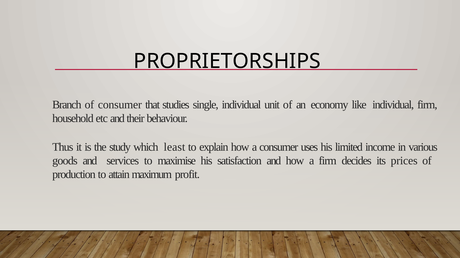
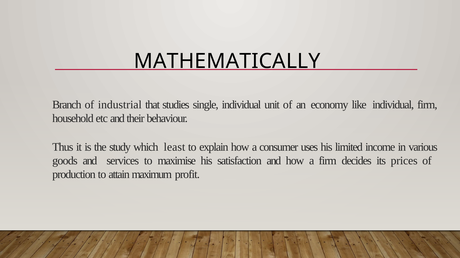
PROPRIETORSHIPS: PROPRIETORSHIPS -> MATHEMATICALLY
of consumer: consumer -> industrial
